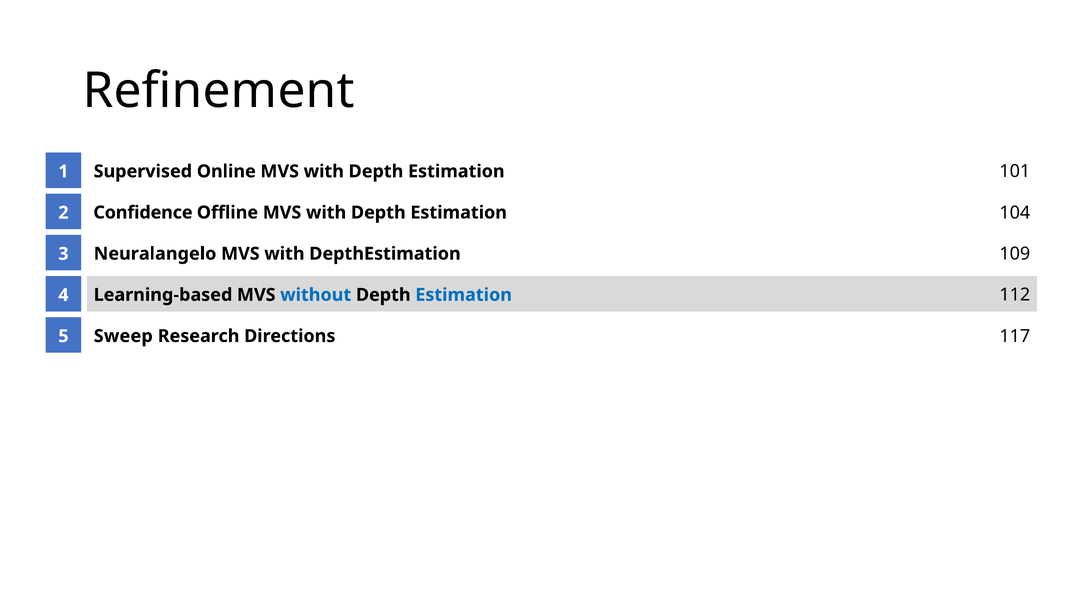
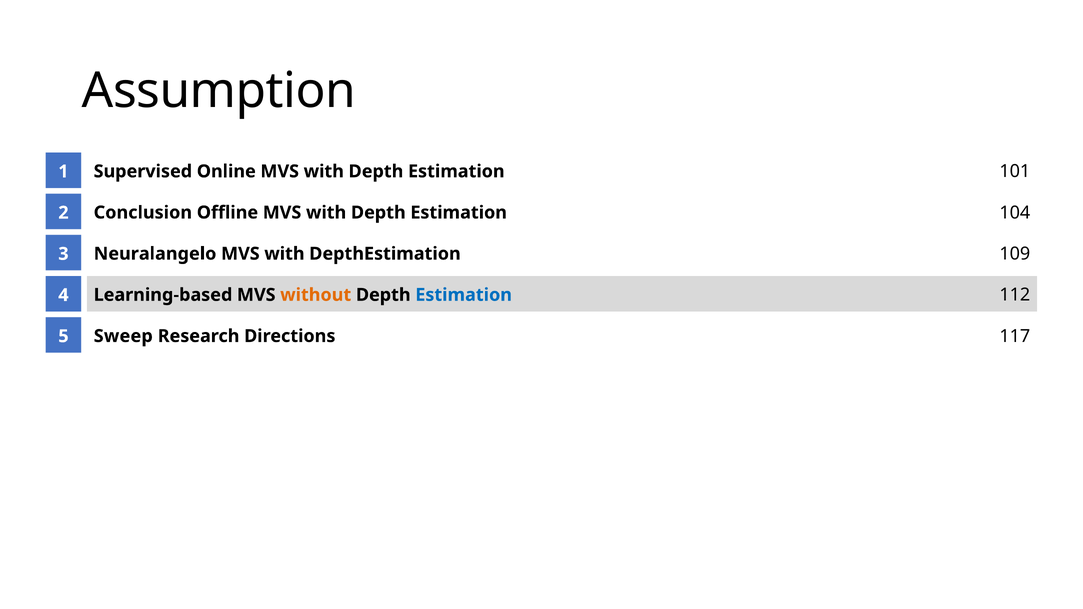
Refinement: Refinement -> Assumption
Confidence: Confidence -> Conclusion
without colour: blue -> orange
